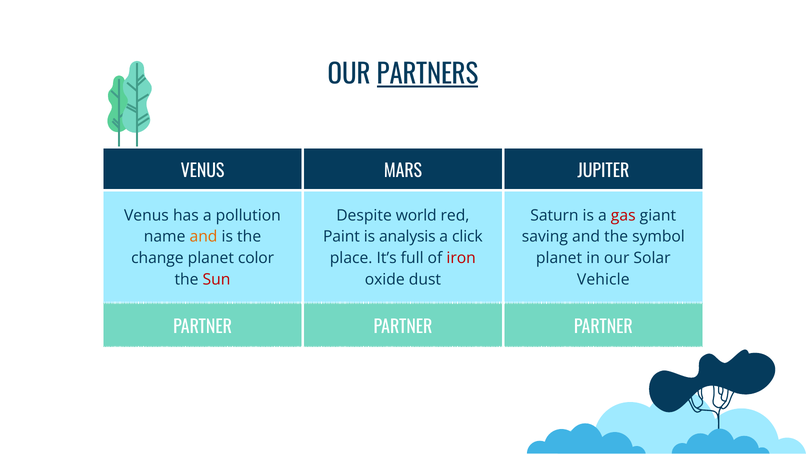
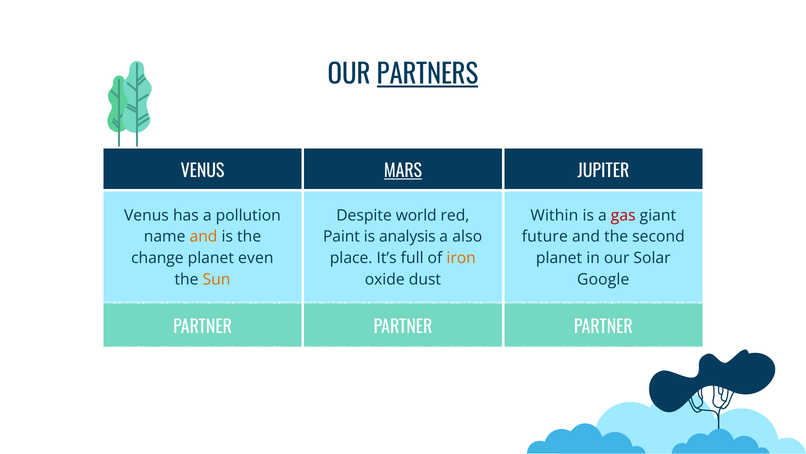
MARS underline: none -> present
Saturn: Saturn -> Within
click: click -> also
saving: saving -> future
symbol: symbol -> second
color: color -> even
iron colour: red -> orange
Sun colour: red -> orange
Vehicle: Vehicle -> Google
